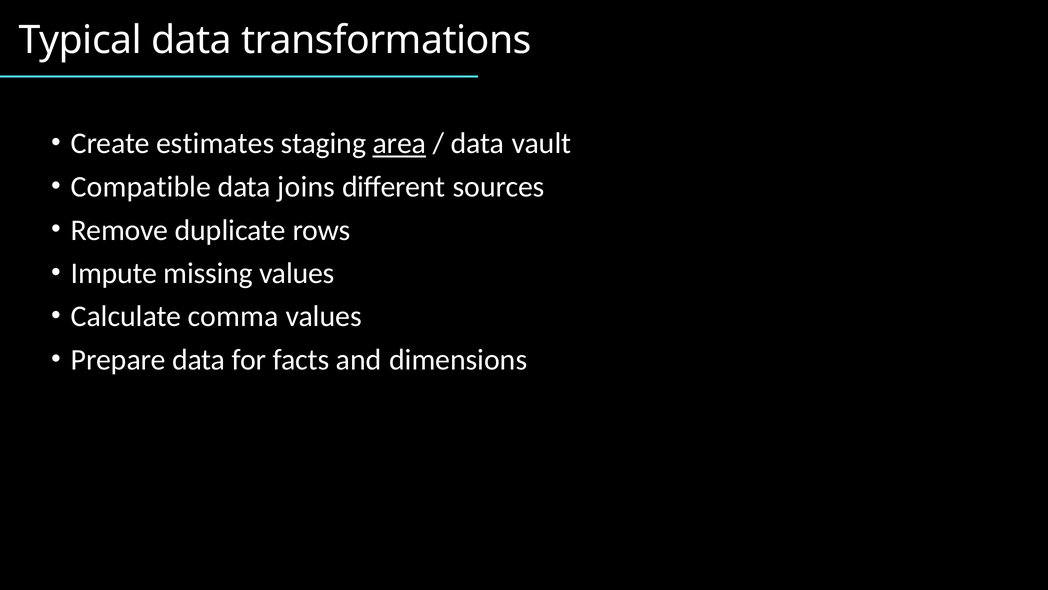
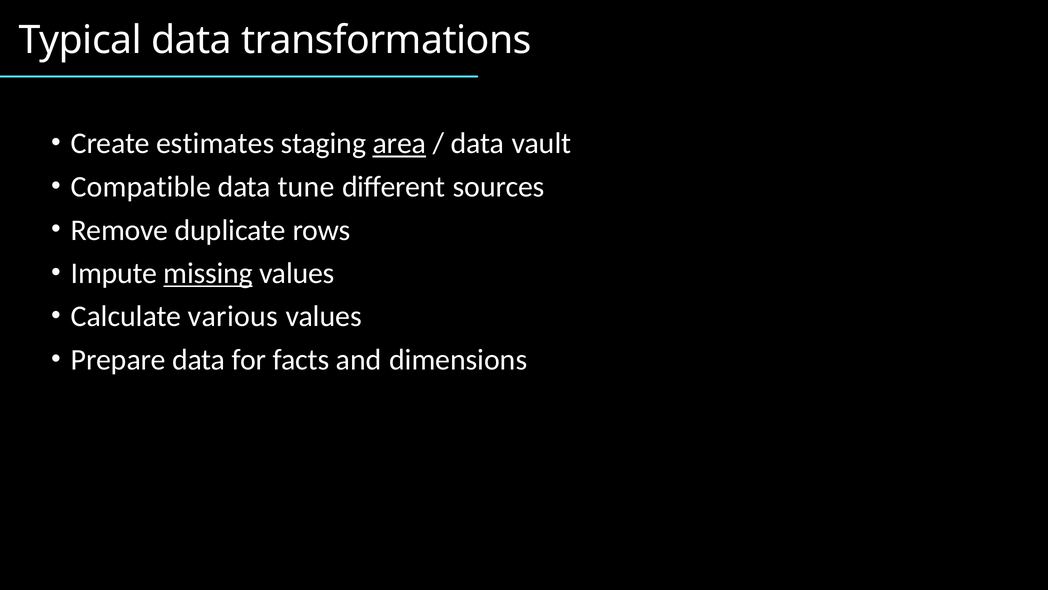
joins: joins -> tune
missing underline: none -> present
comma: comma -> various
